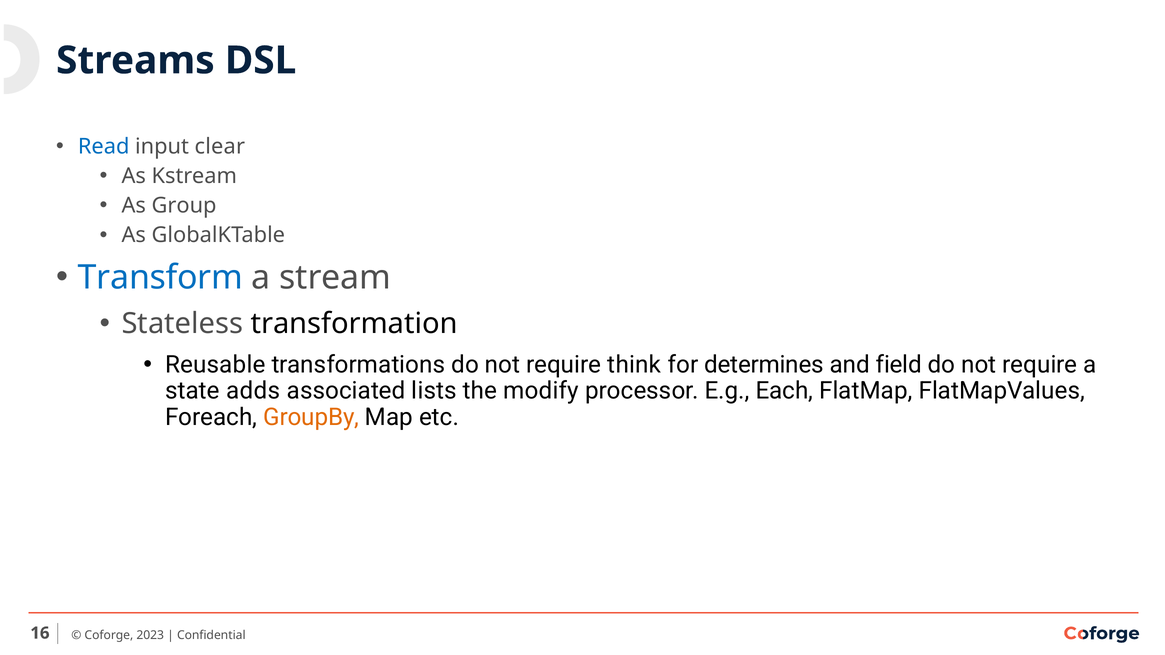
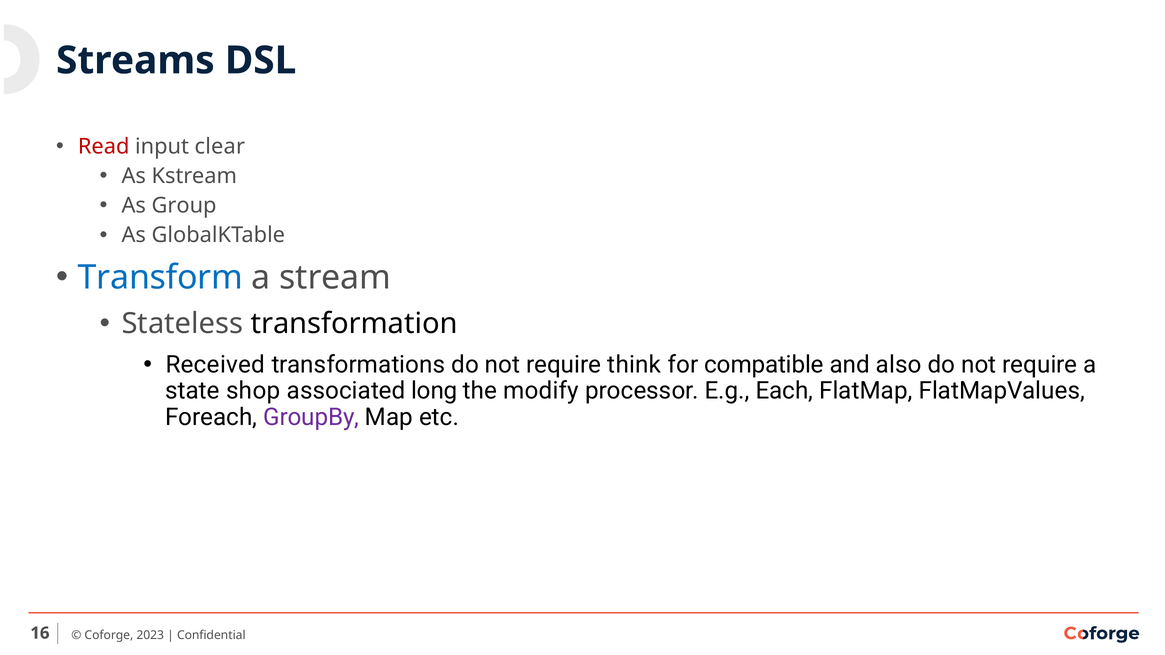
Read colour: blue -> red
Reusable: Reusable -> Received
determines: determines -> compatible
field: field -> also
adds: adds -> shop
lists: lists -> long
GroupBy colour: orange -> purple
